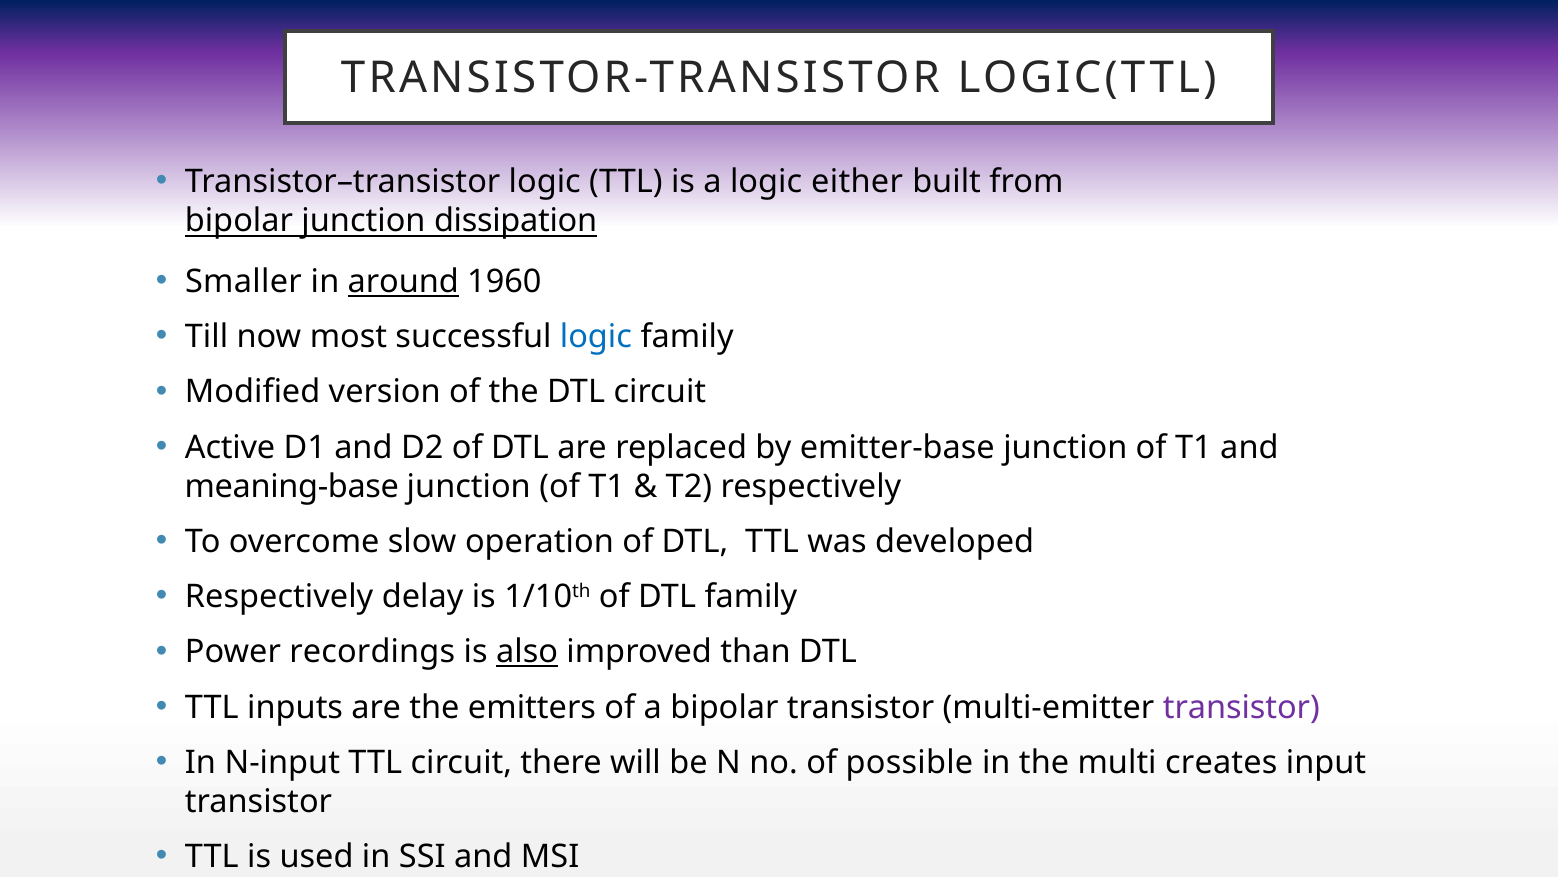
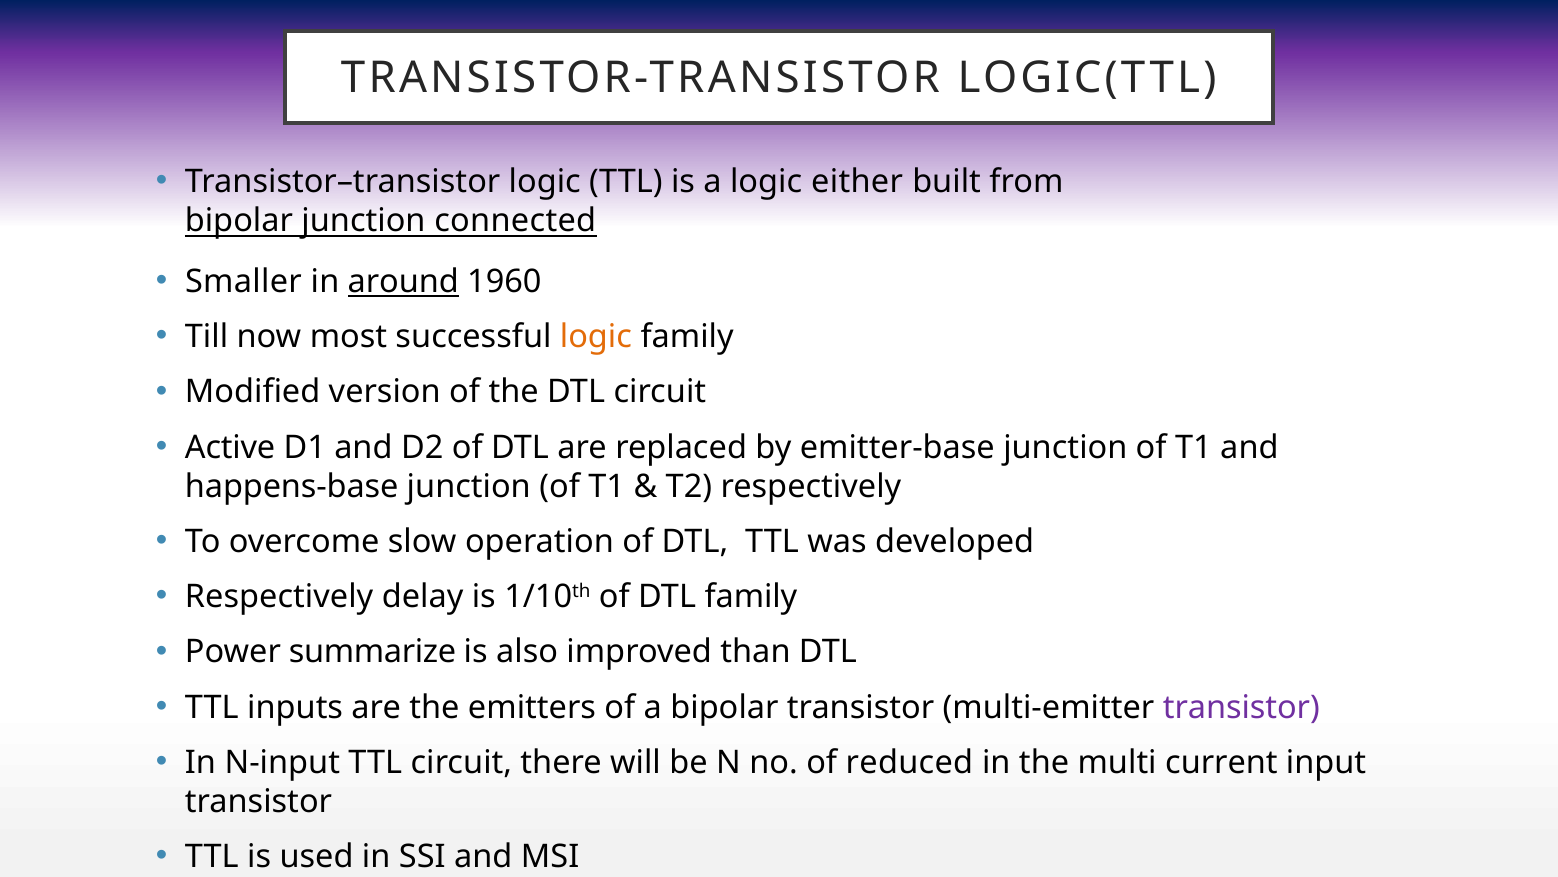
dissipation: dissipation -> connected
logic at (596, 337) colour: blue -> orange
meaning-base: meaning-base -> happens-base
recordings: recordings -> summarize
also underline: present -> none
possible: possible -> reduced
creates: creates -> current
